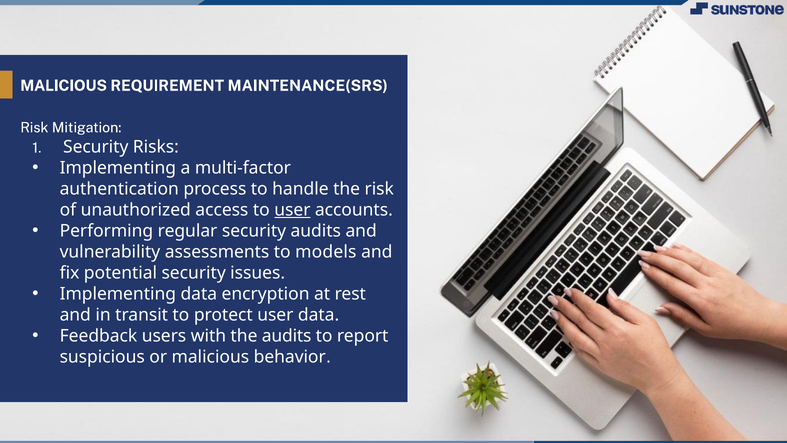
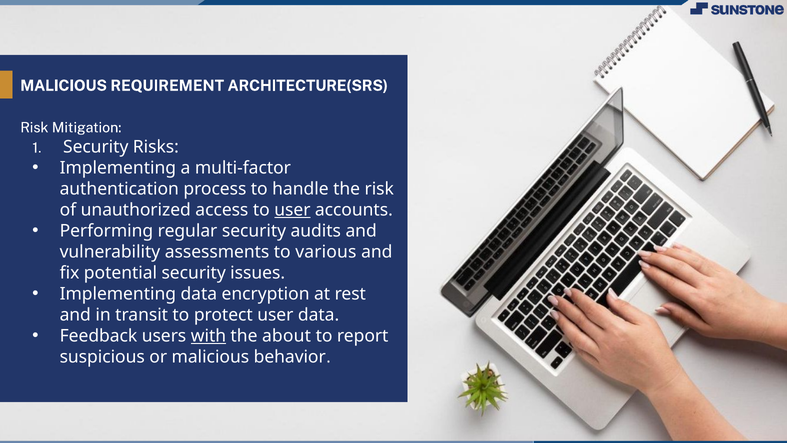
MAINTENANCE(SRS: MAINTENANCE(SRS -> ARCHITECTURE(SRS
models: models -> various
with underline: none -> present
the audits: audits -> about
